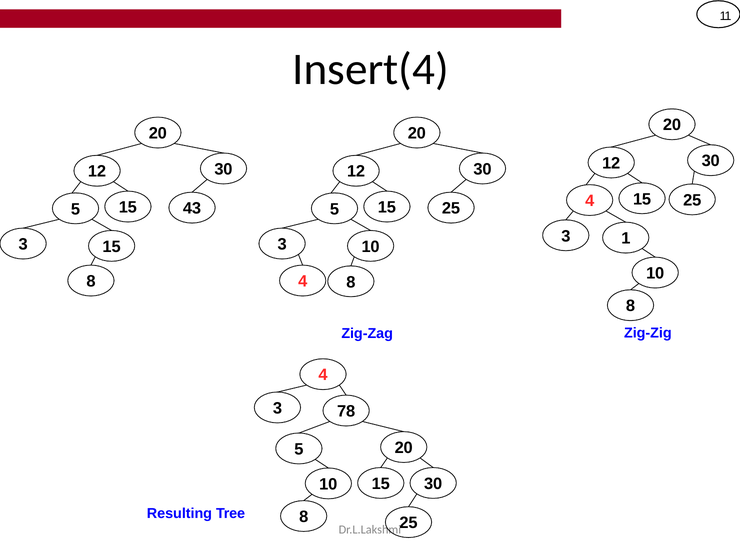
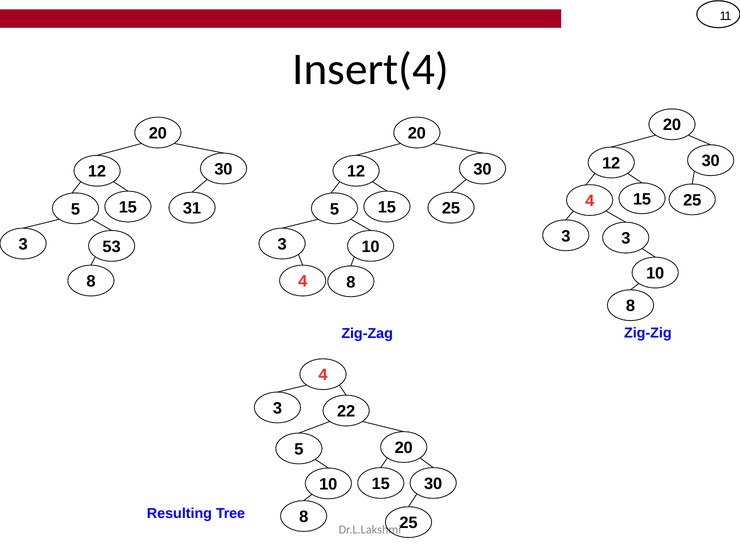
43: 43 -> 31
3 1: 1 -> 3
3 15: 15 -> 53
78: 78 -> 22
